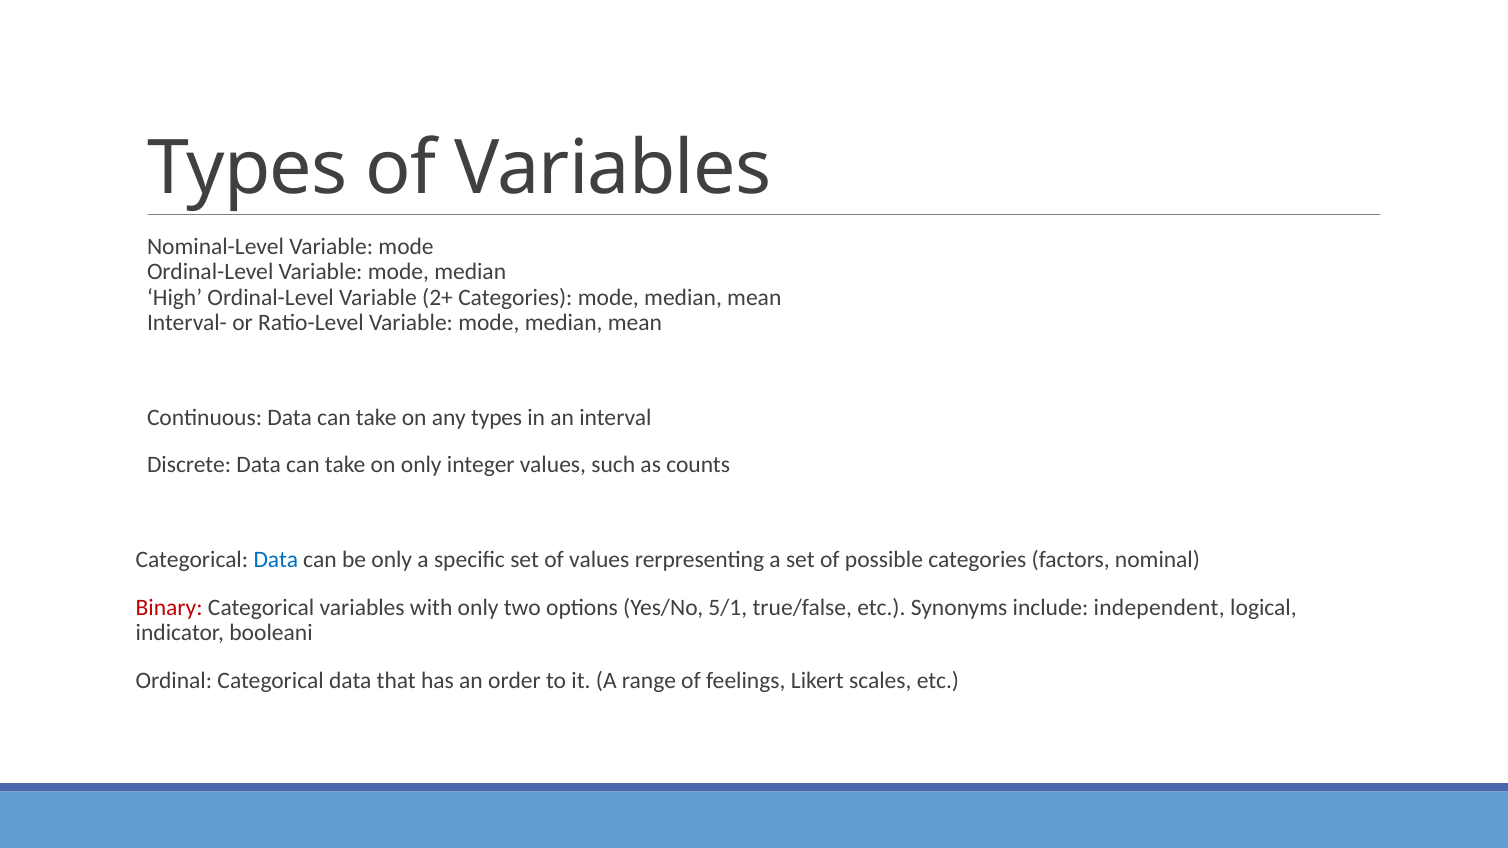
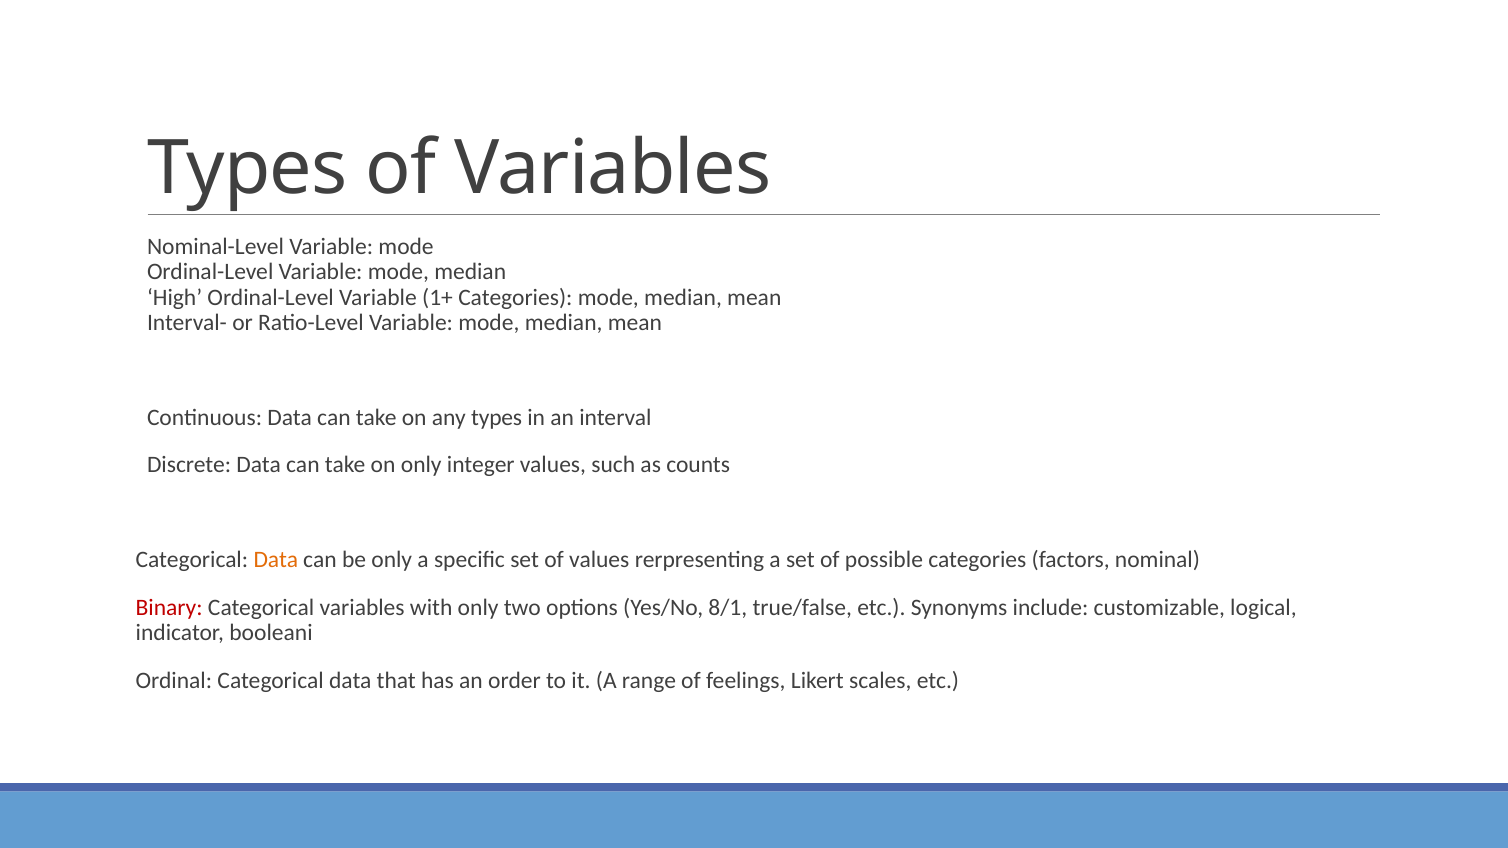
2+: 2+ -> 1+
Data at (276, 560) colour: blue -> orange
5/1: 5/1 -> 8/1
independent: independent -> customizable
